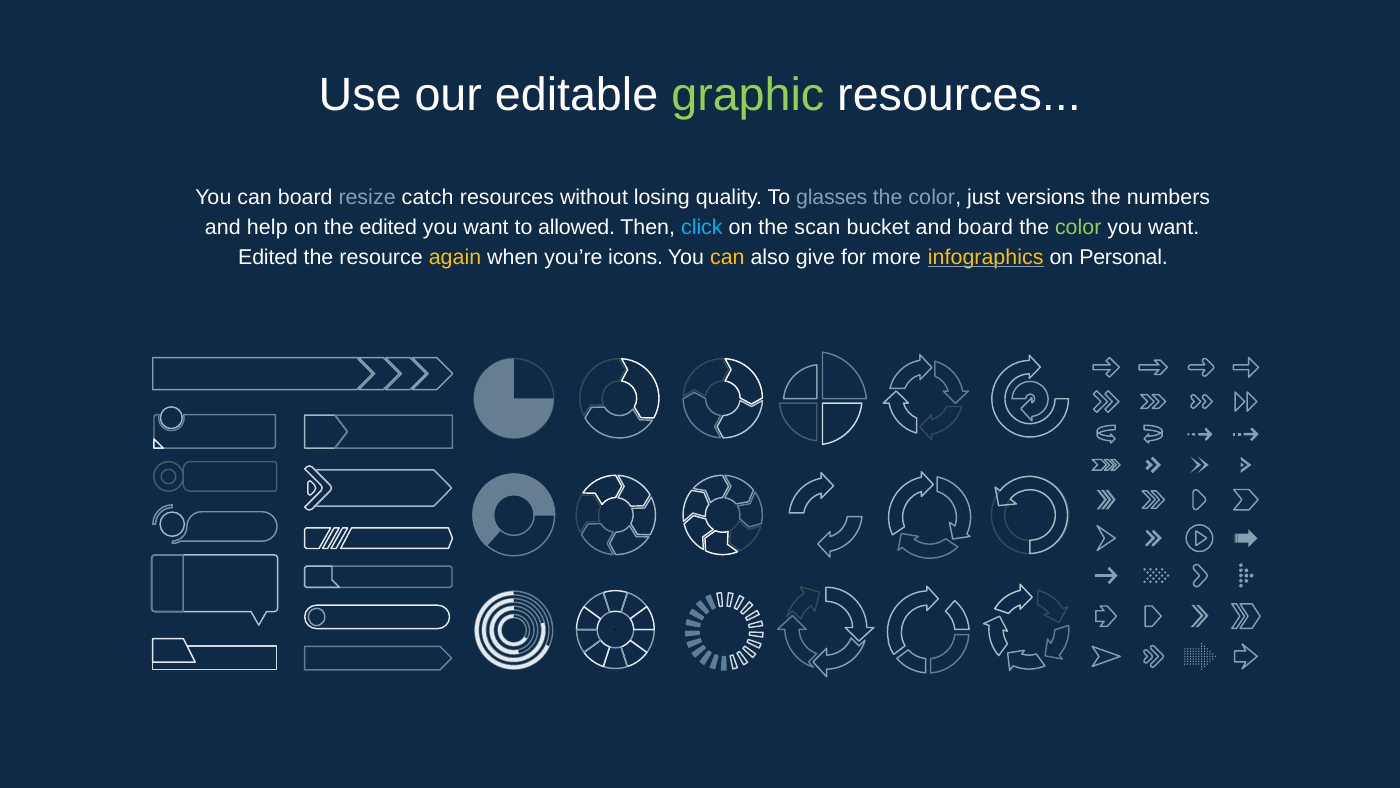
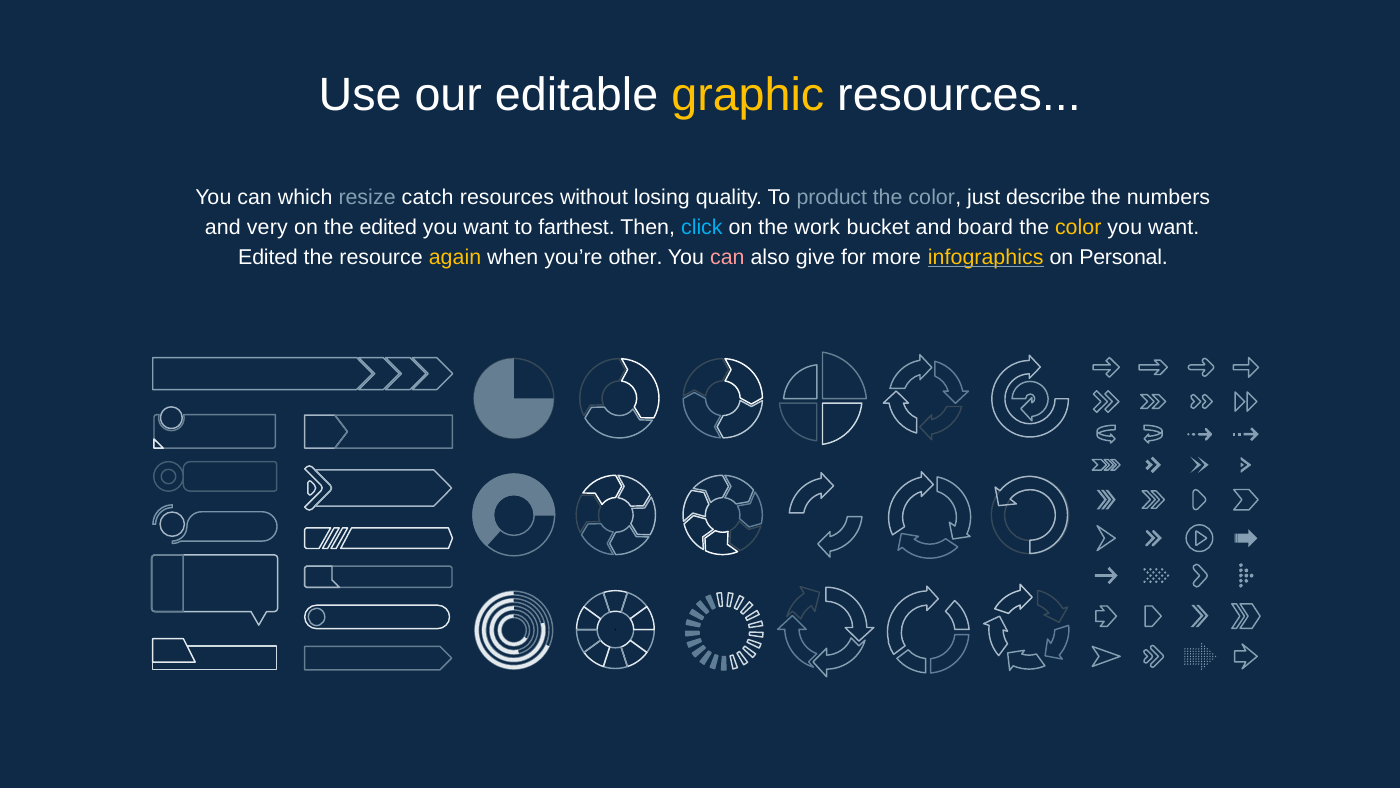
graphic colour: light green -> yellow
can board: board -> which
glasses: glasses -> product
versions: versions -> describe
help: help -> very
allowed: allowed -> farthest
scan: scan -> work
color at (1078, 227) colour: light green -> yellow
icons: icons -> other
can at (727, 257) colour: yellow -> pink
